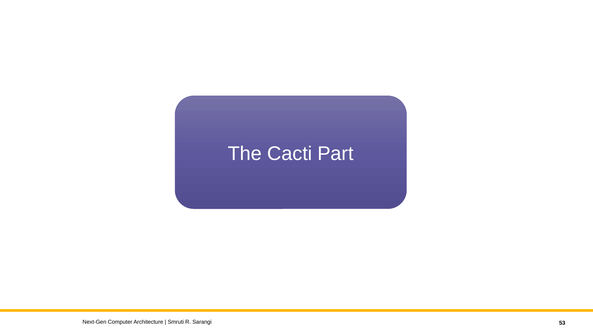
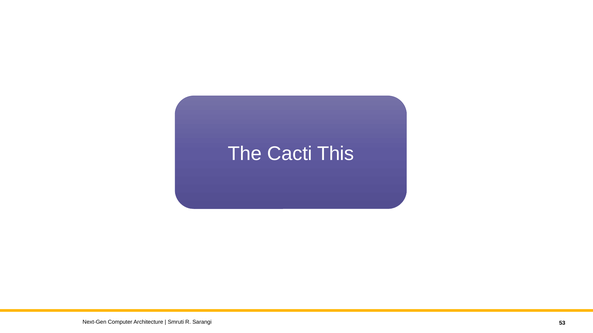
Part: Part -> This
